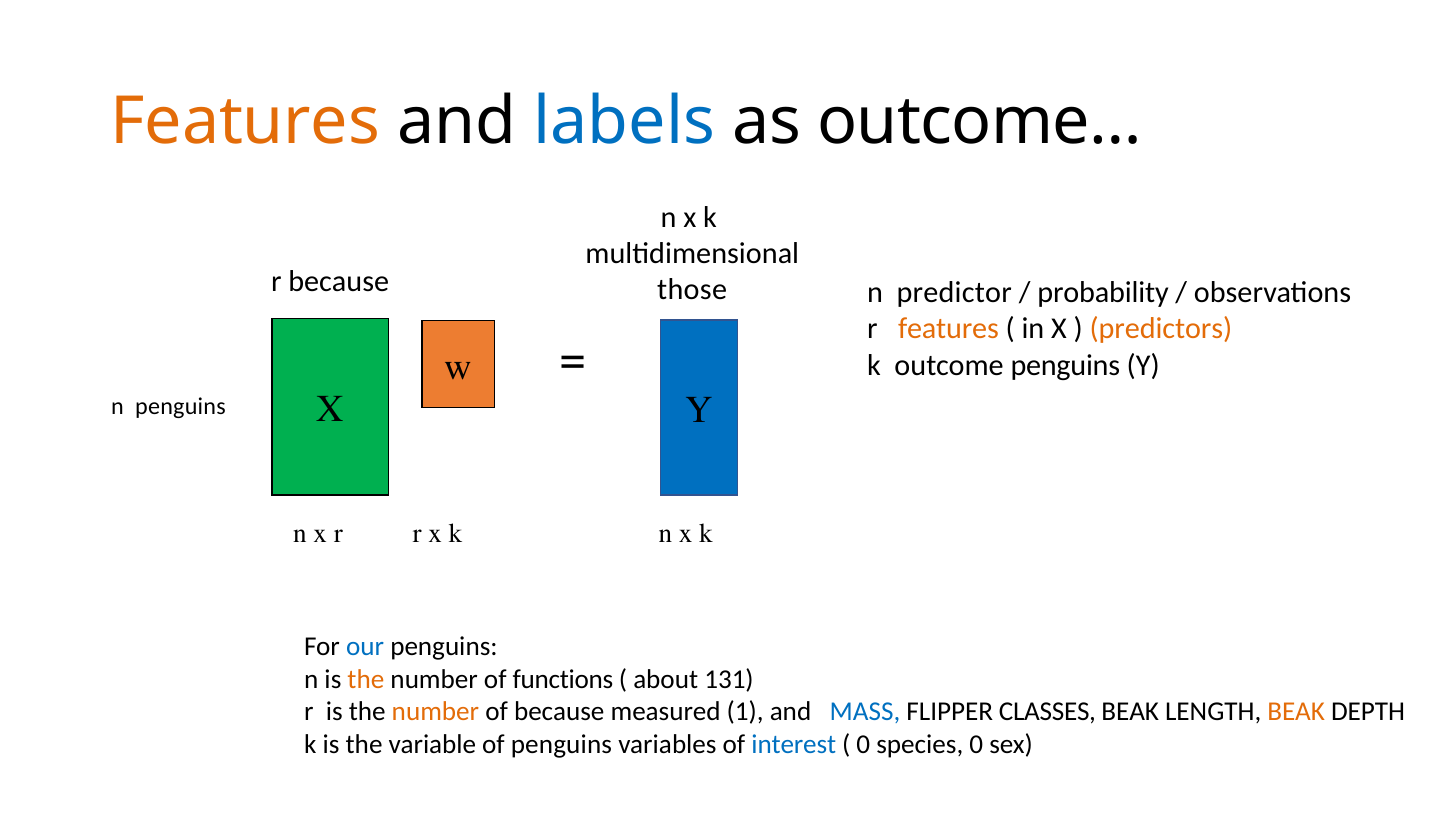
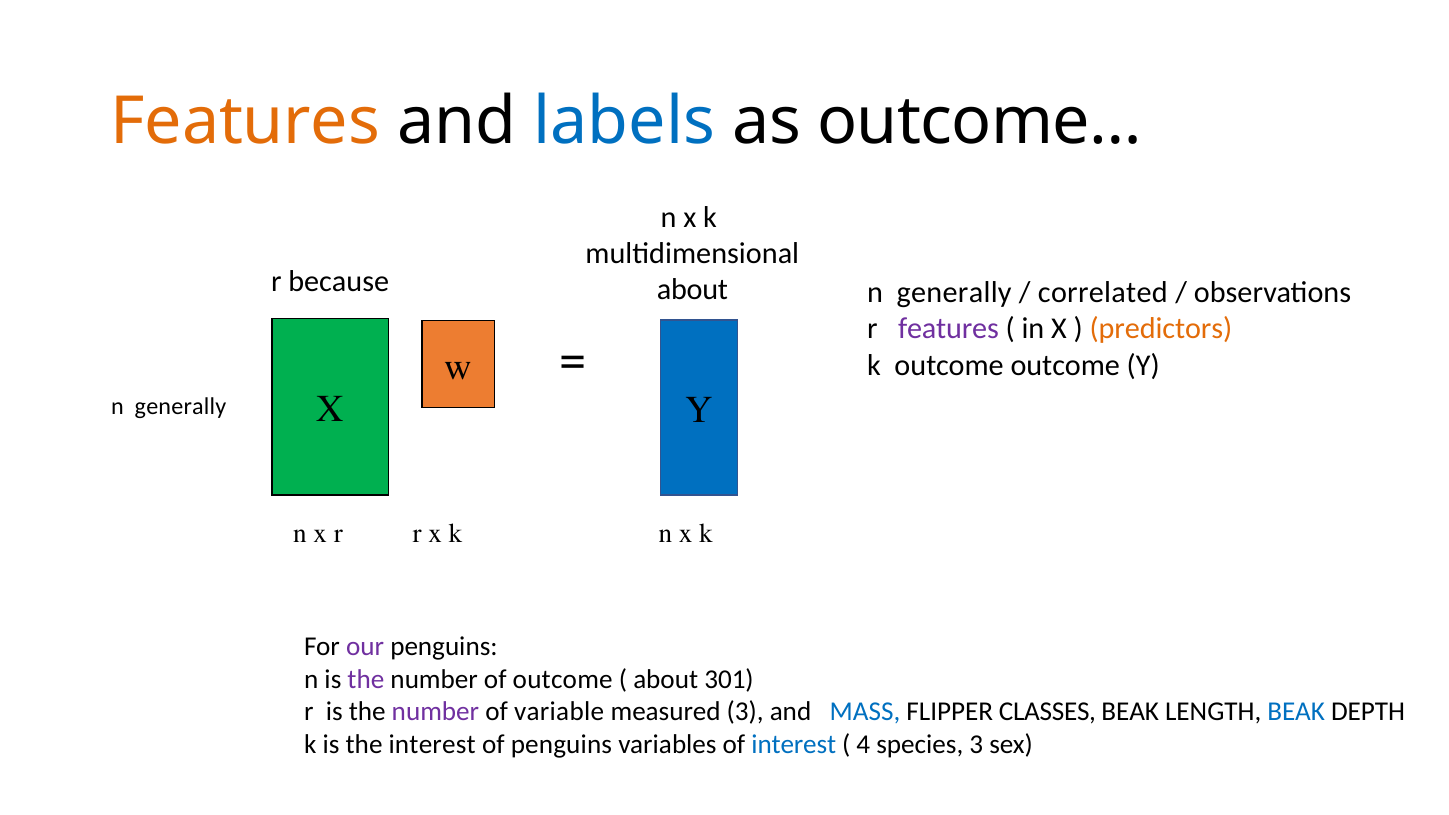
those at (692, 290): those -> about
predictor at (954, 293): predictor -> generally
probability: probability -> correlated
features at (948, 329) colour: orange -> purple
outcome penguins: penguins -> outcome
penguins at (180, 406): penguins -> generally
our colour: blue -> purple
the at (366, 679) colour: orange -> purple
of functions: functions -> outcome
131: 131 -> 301
number at (435, 712) colour: orange -> purple
of because: because -> variable
measured 1: 1 -> 3
BEAK at (1296, 712) colour: orange -> blue
the variable: variable -> interest
0 at (863, 744): 0 -> 4
species 0: 0 -> 3
